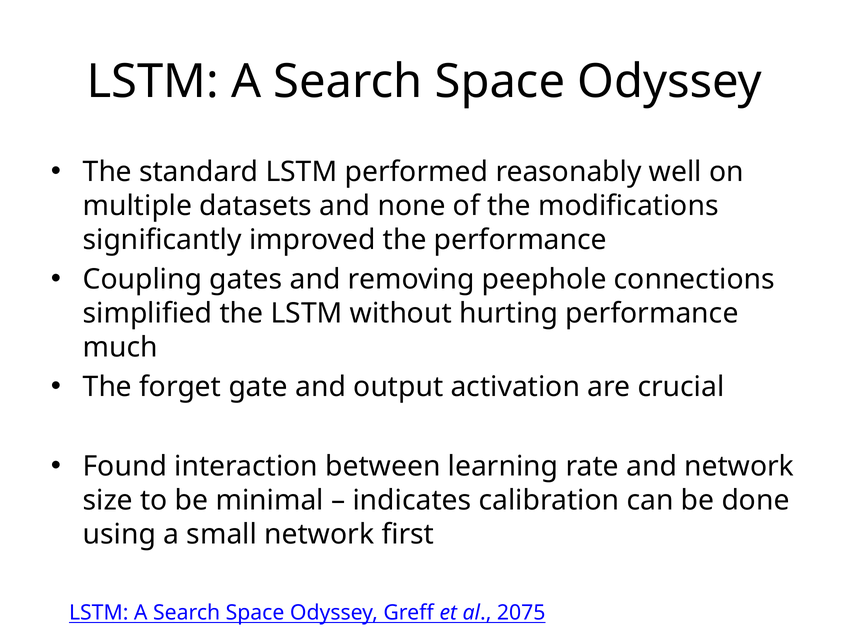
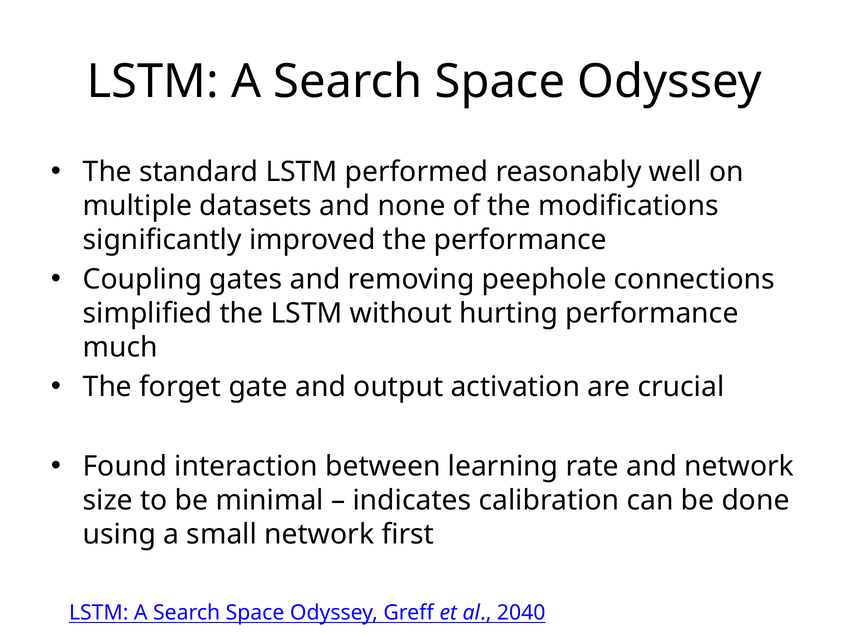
2075: 2075 -> 2040
